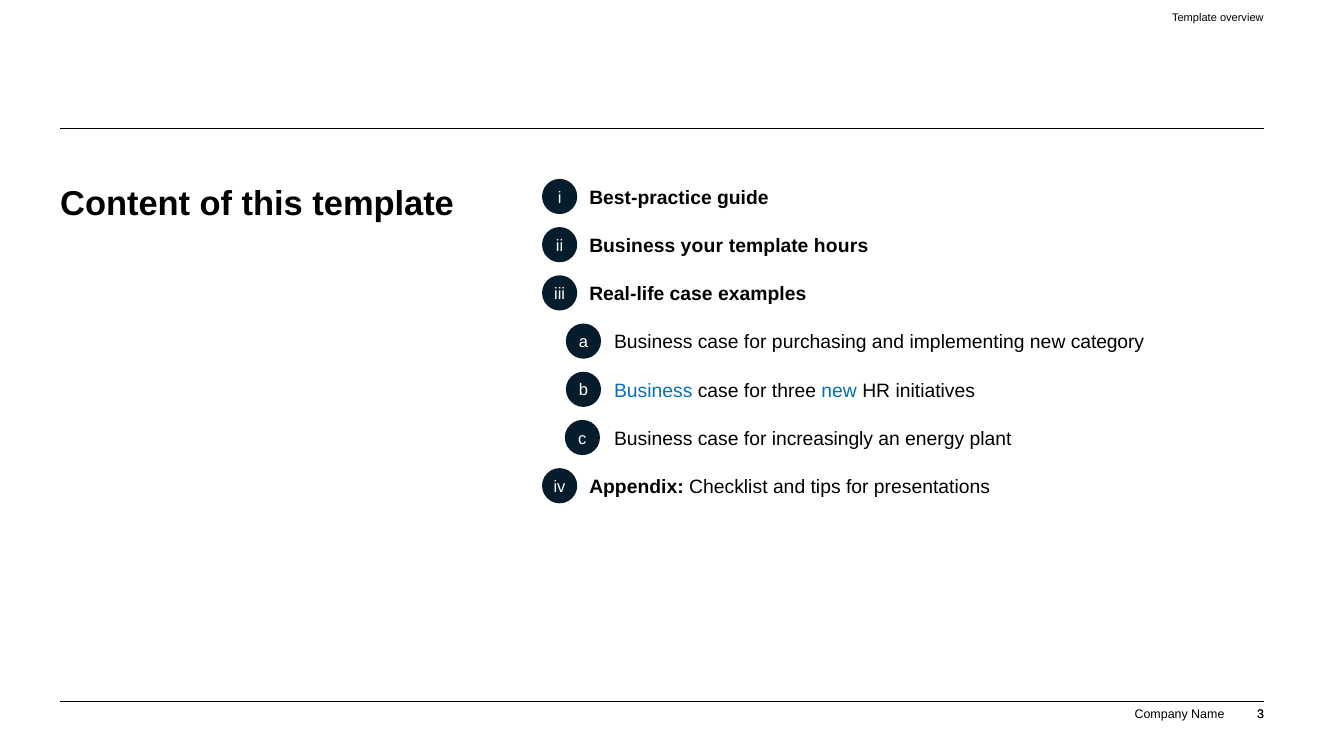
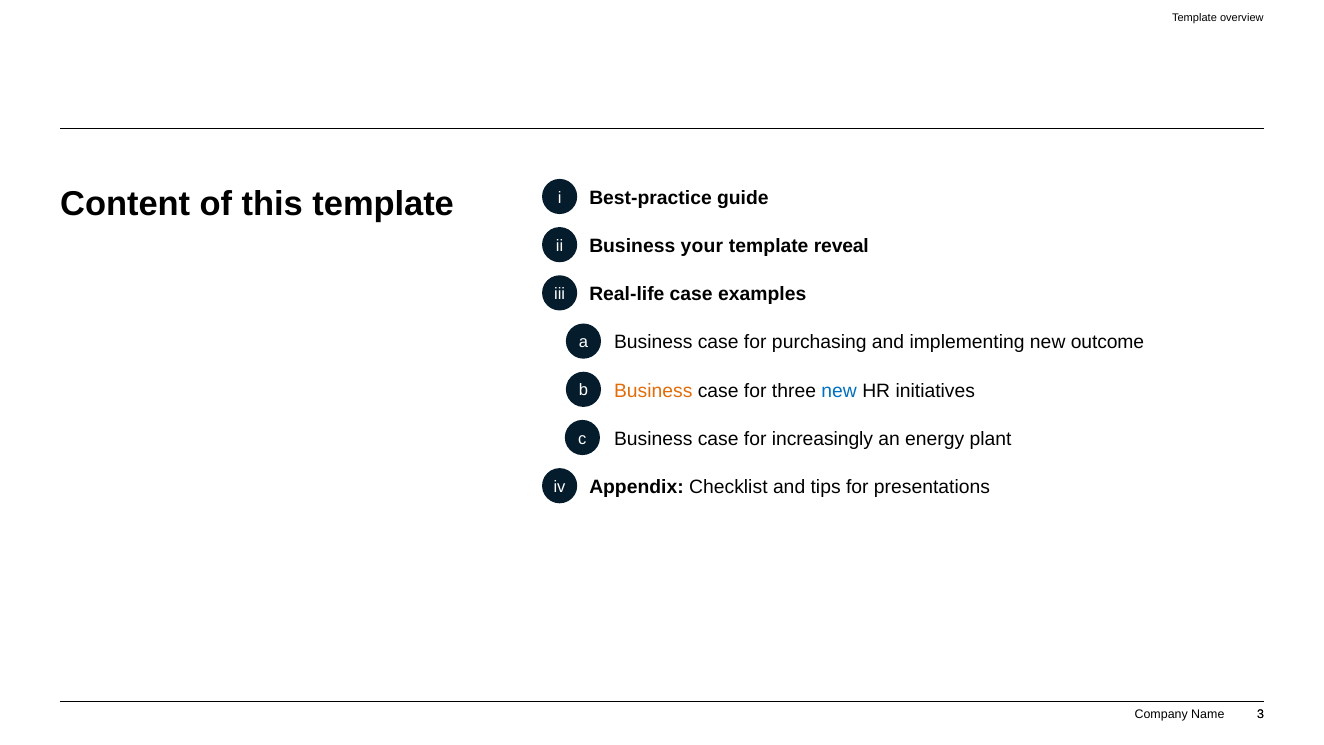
hours: hours -> reveal
category: category -> outcome
Business at (653, 391) colour: blue -> orange
